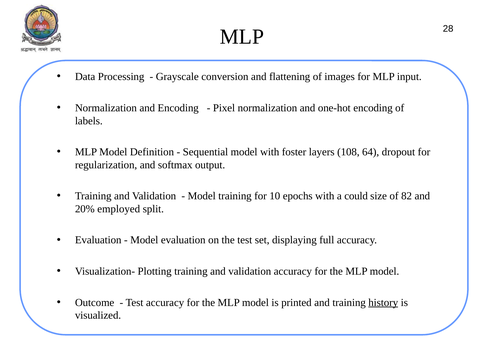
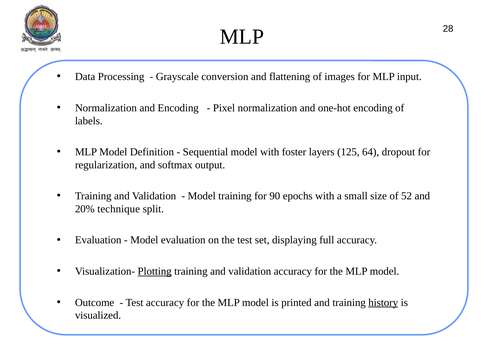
108: 108 -> 125
10: 10 -> 90
could: could -> small
82: 82 -> 52
employed: employed -> technique
Plotting underline: none -> present
